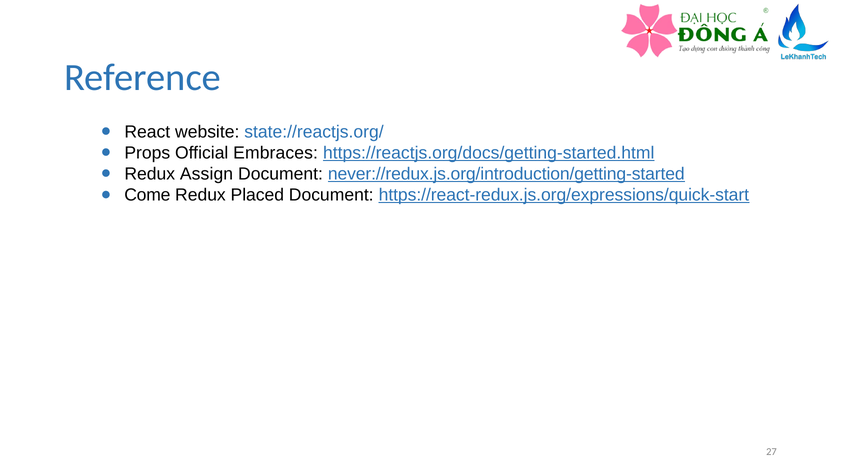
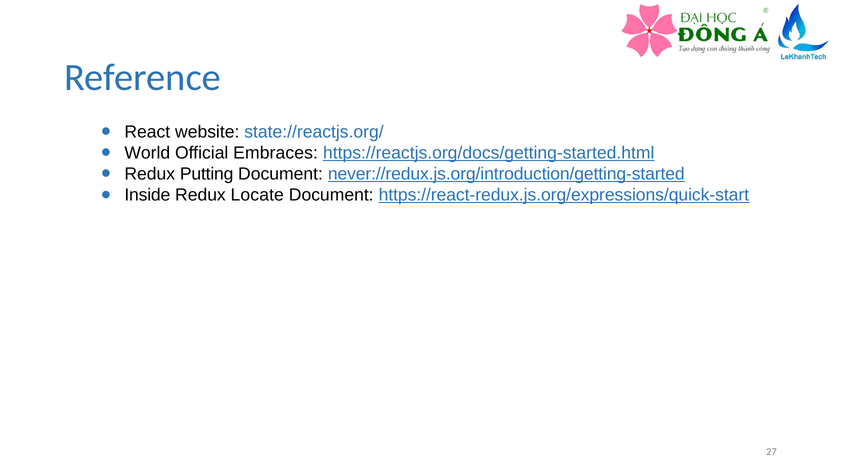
Props: Props -> World
Assign: Assign -> Putting
Come: Come -> Inside
Placed: Placed -> Locate
